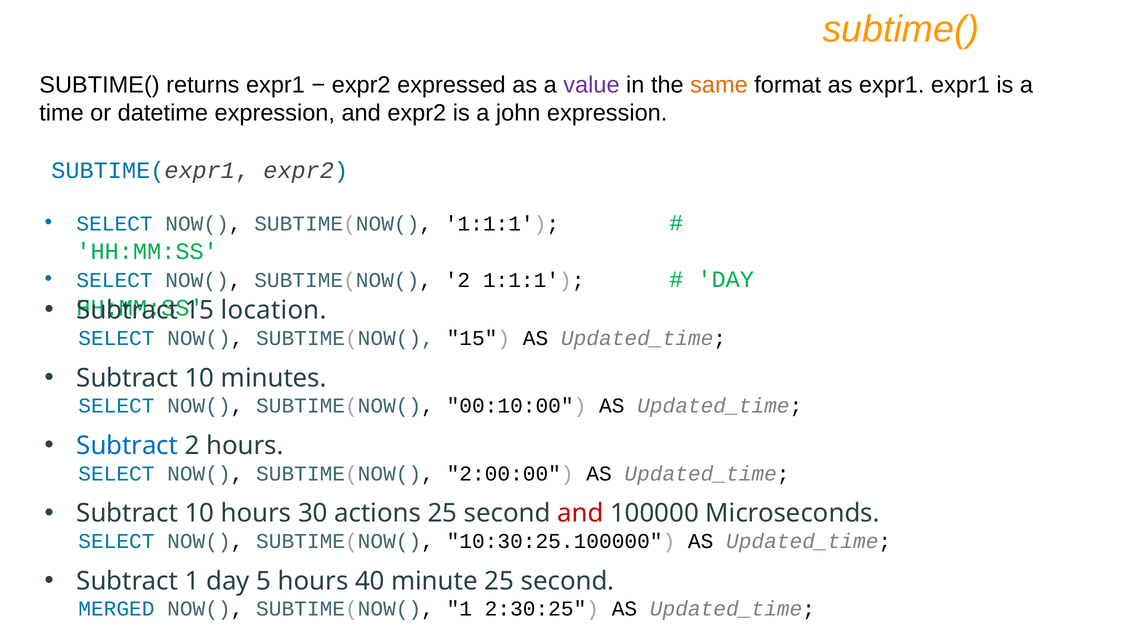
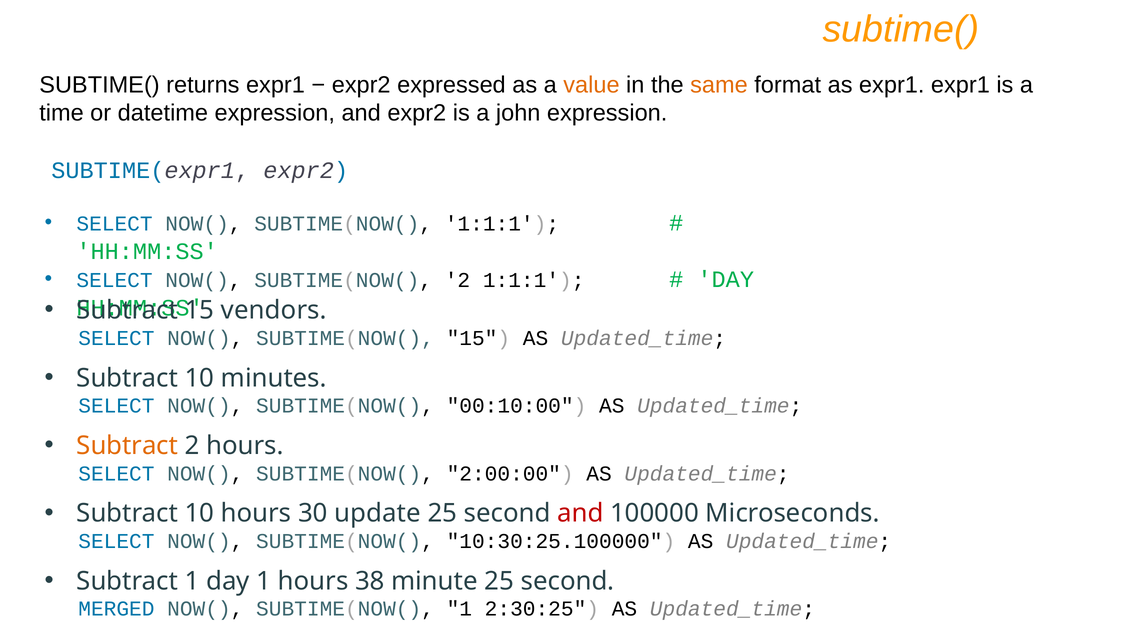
value colour: purple -> orange
location: location -> vendors
Subtract at (127, 446) colour: blue -> orange
actions: actions -> update
day 5: 5 -> 1
40: 40 -> 38
